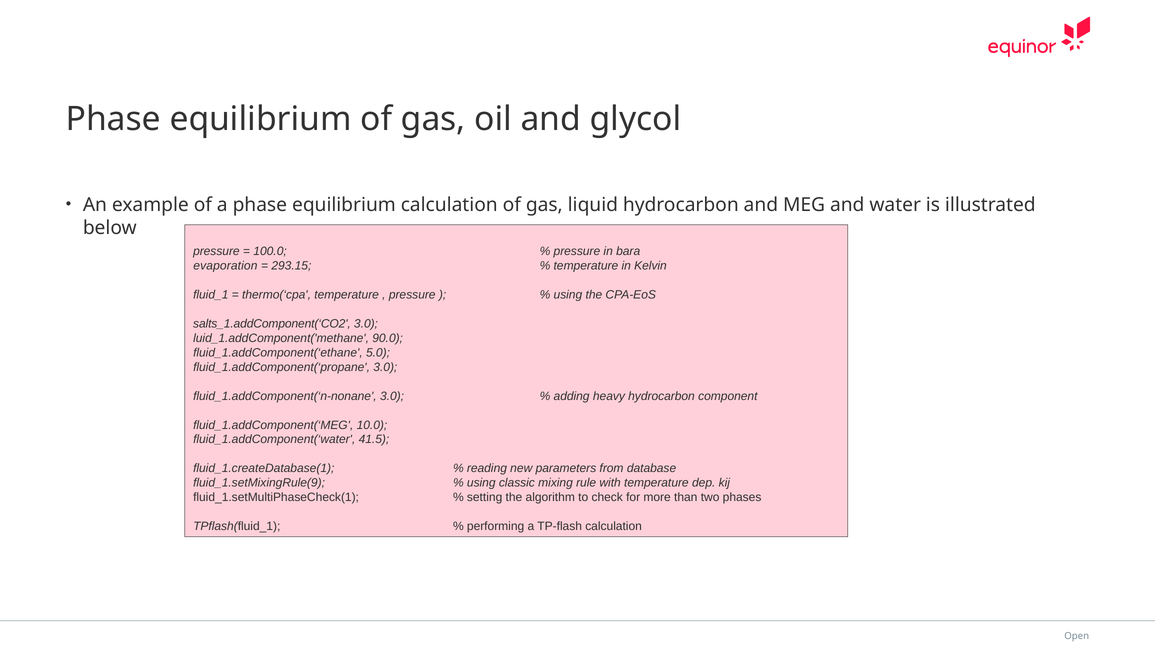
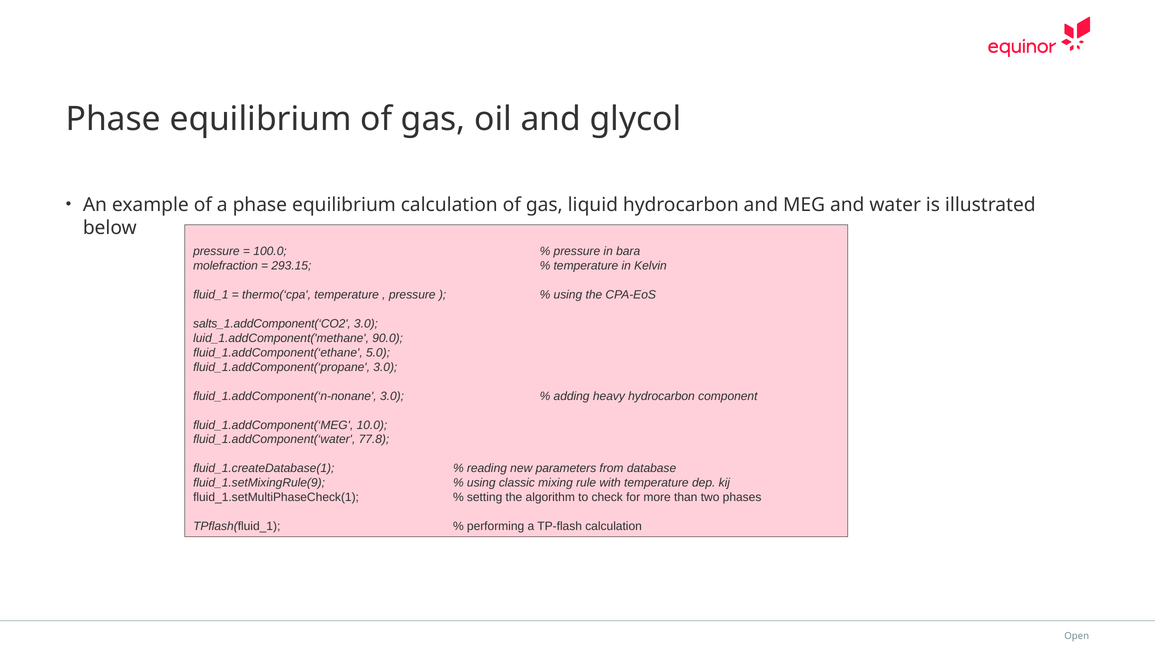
evaporation: evaporation -> molefraction
41.5: 41.5 -> 77.8
